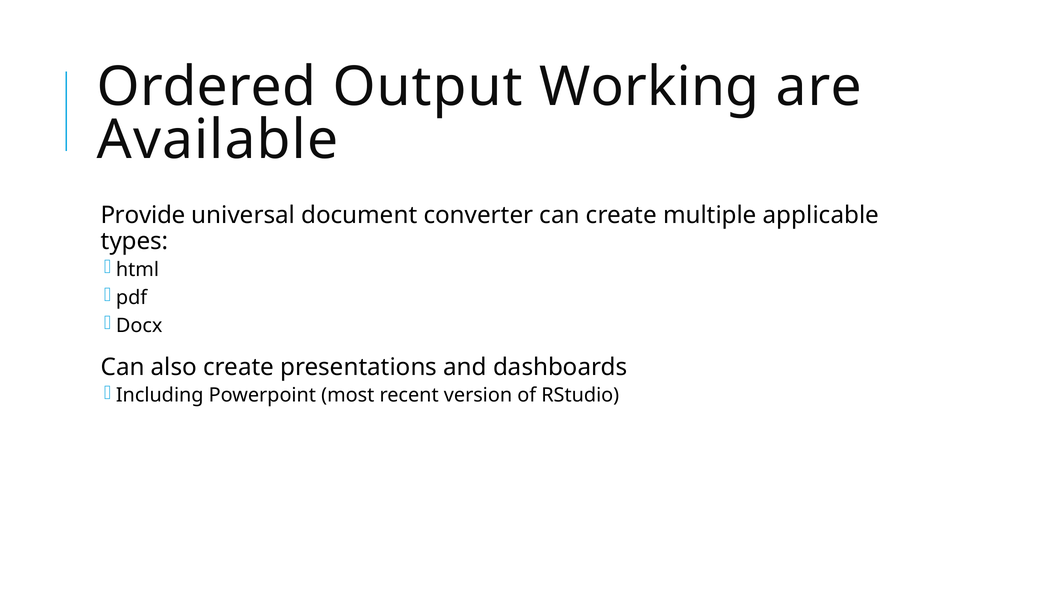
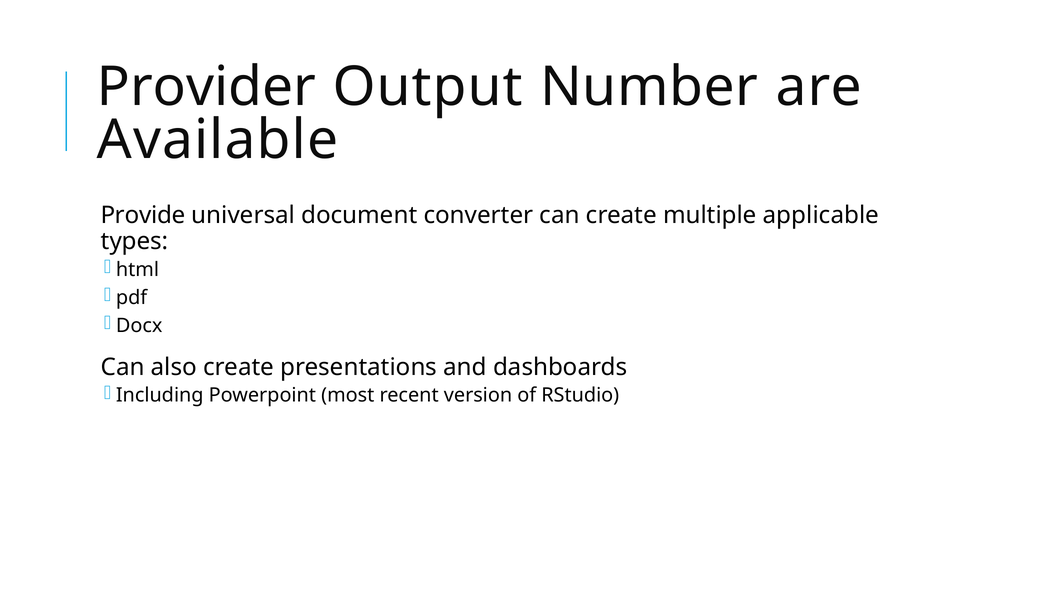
Ordered: Ordered -> Provider
Working: Working -> Number
